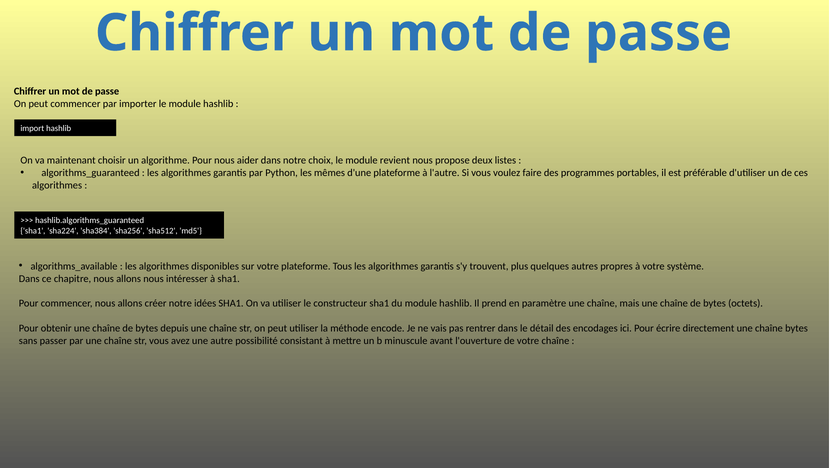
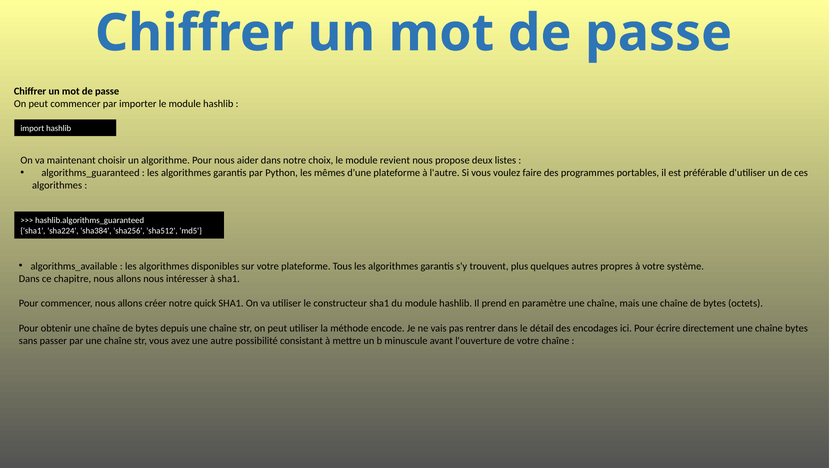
idées: idées -> quick
